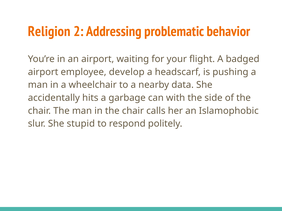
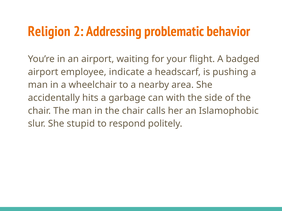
develop: develop -> indicate
data: data -> area
